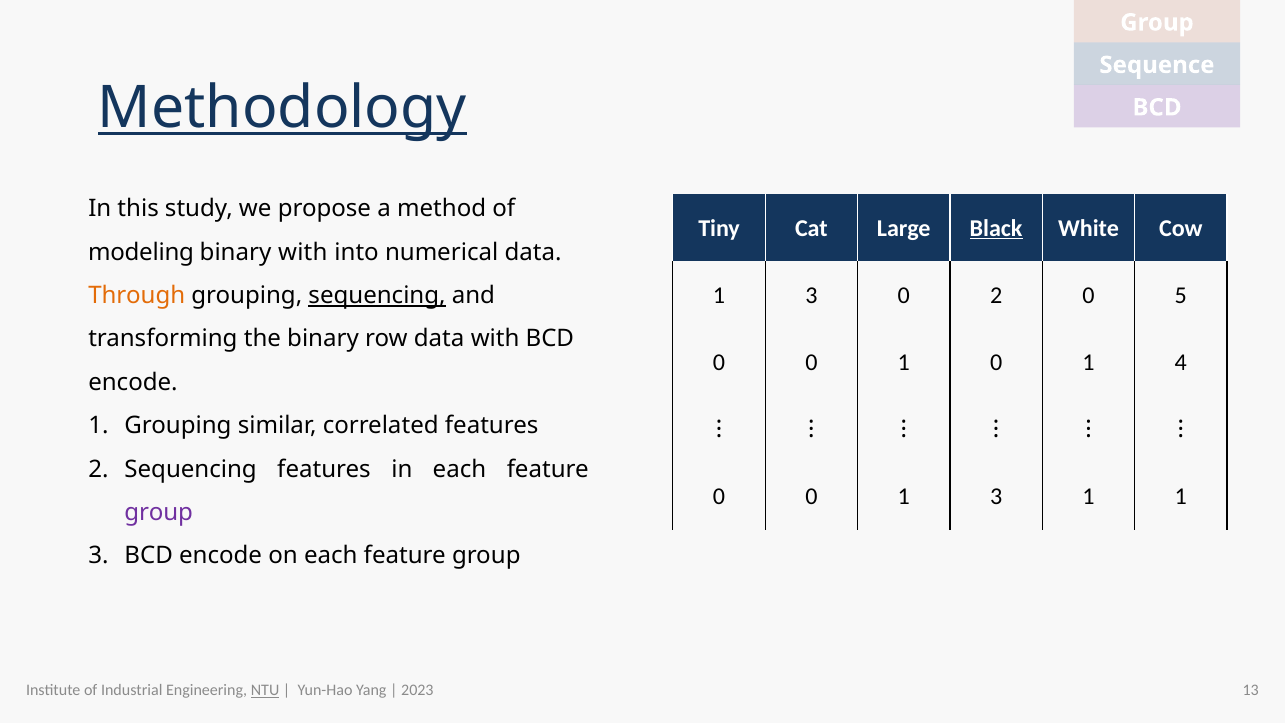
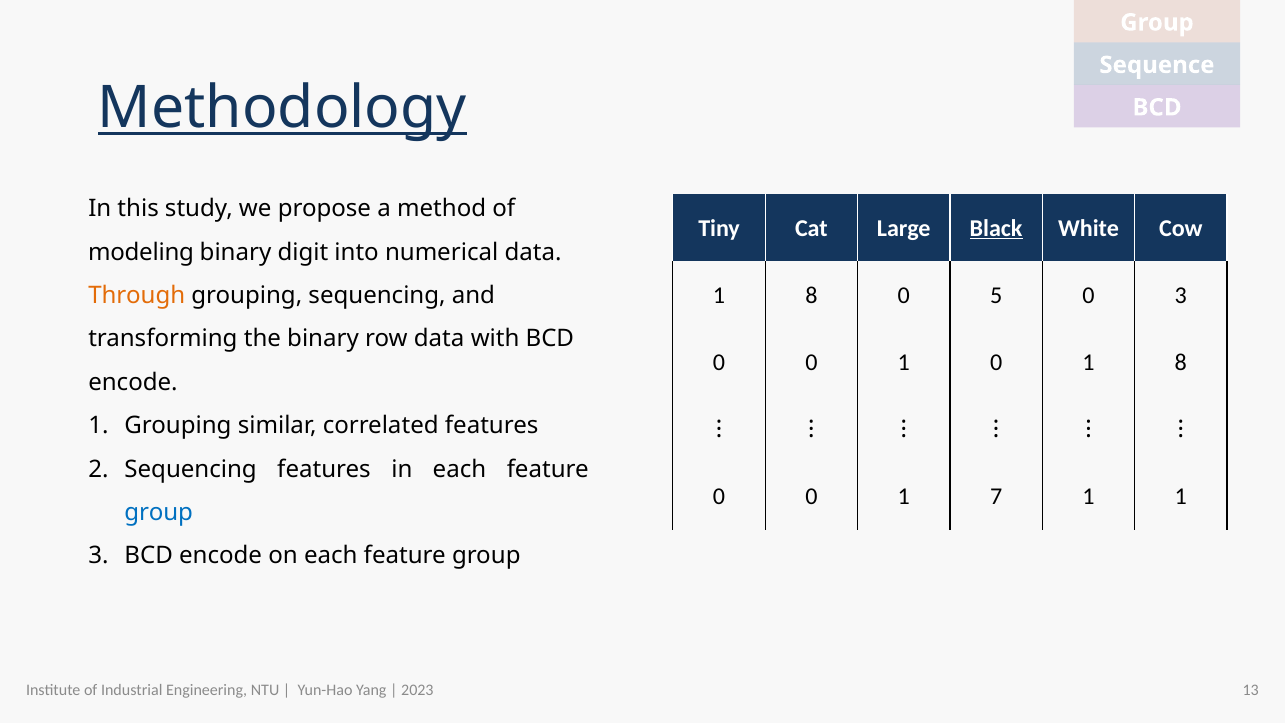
binary with: with -> digit
3 at (811, 295): 3 -> 8
0 2: 2 -> 5
0 5: 5 -> 3
sequencing at (377, 296) underline: present -> none
0 1 4: 4 -> 8
0 1 3: 3 -> 7
group at (159, 512) colour: purple -> blue
NTU underline: present -> none
